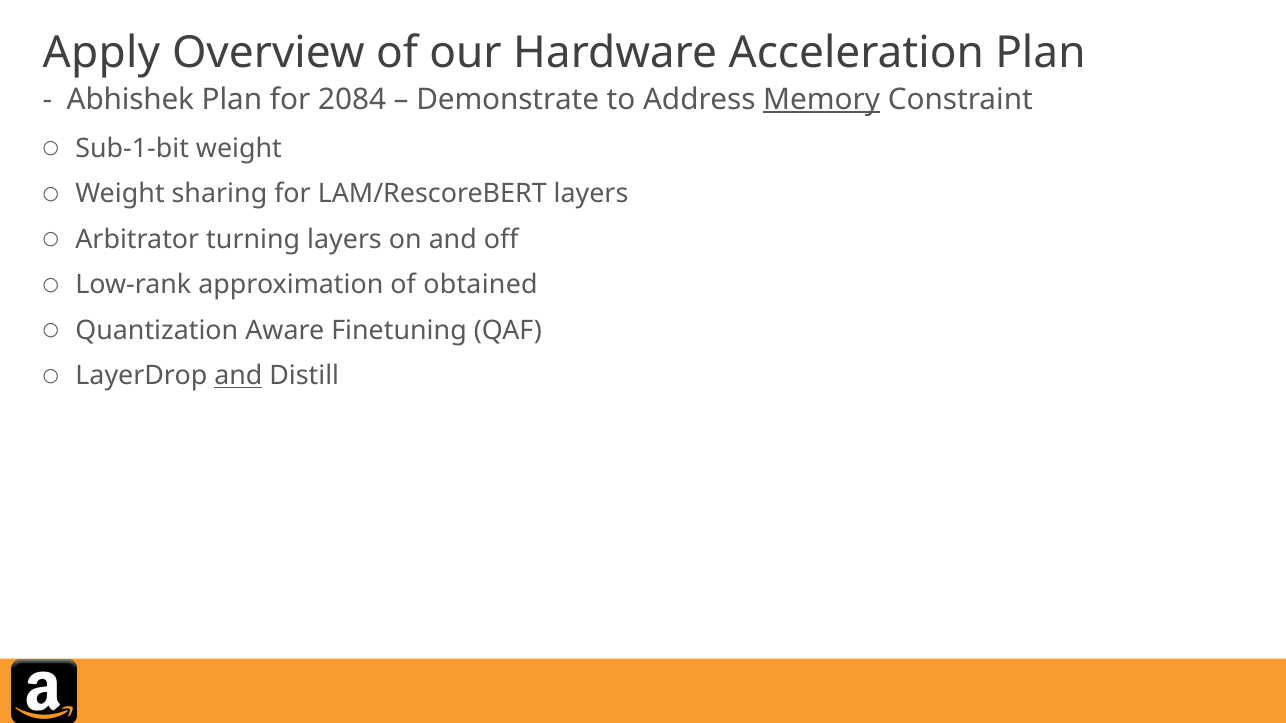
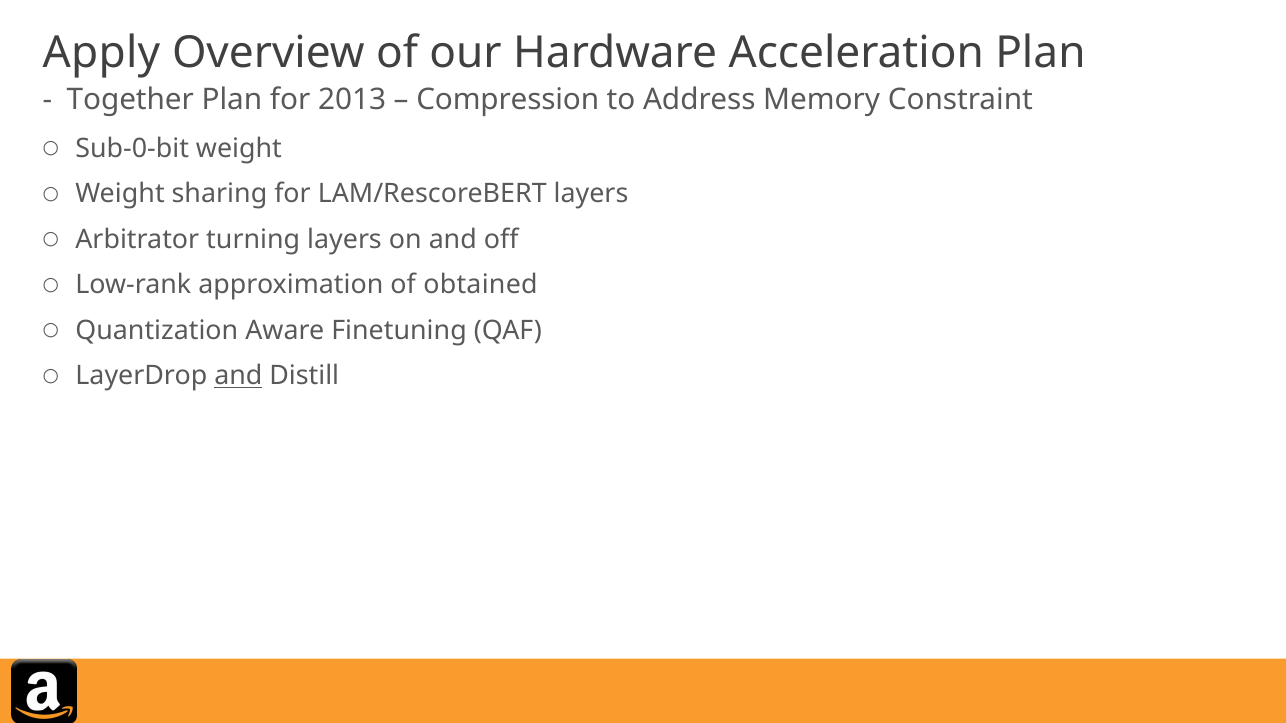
Abhishek: Abhishek -> Together
2084: 2084 -> 2013
Demonstrate: Demonstrate -> Compression
Memory underline: present -> none
Sub-1-bit: Sub-1-bit -> Sub-0-bit
